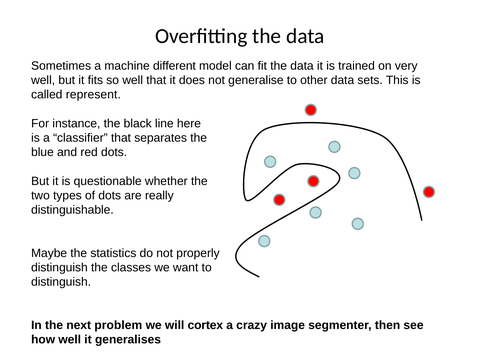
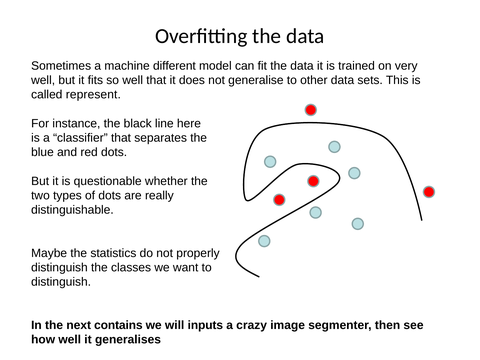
problem: problem -> contains
cortex: cortex -> inputs
